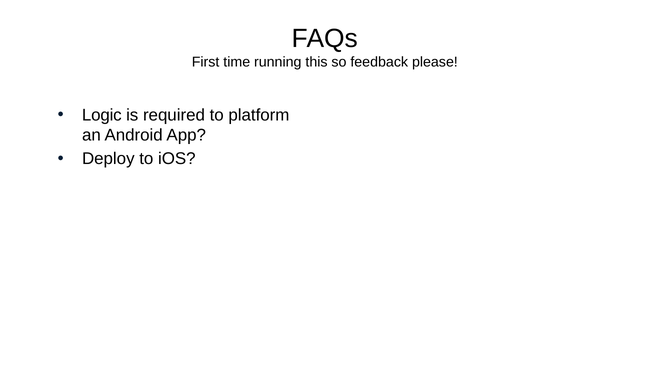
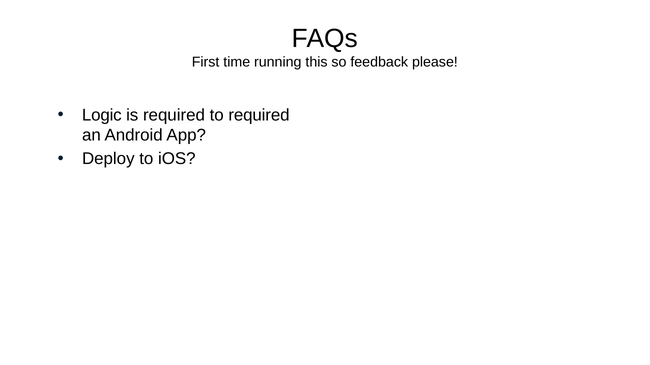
to platform: platform -> required
